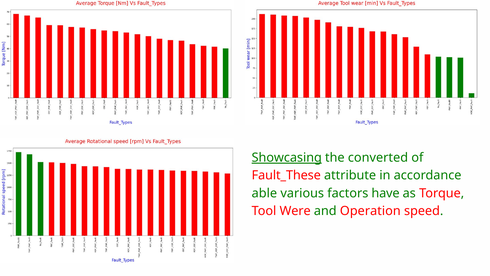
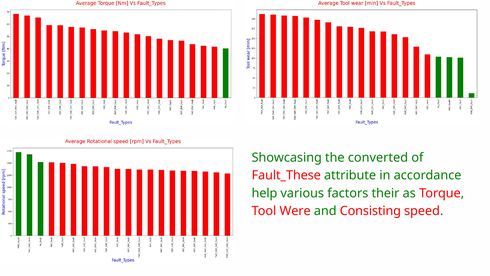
Showcasing underline: present -> none
able: able -> help
have: have -> their
Operation: Operation -> Consisting
